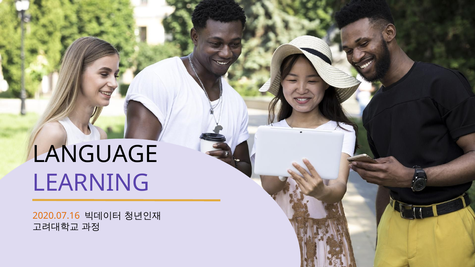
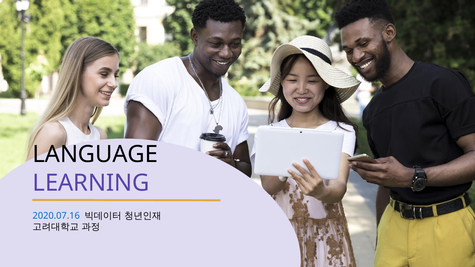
2020.07.16 colour: orange -> blue
